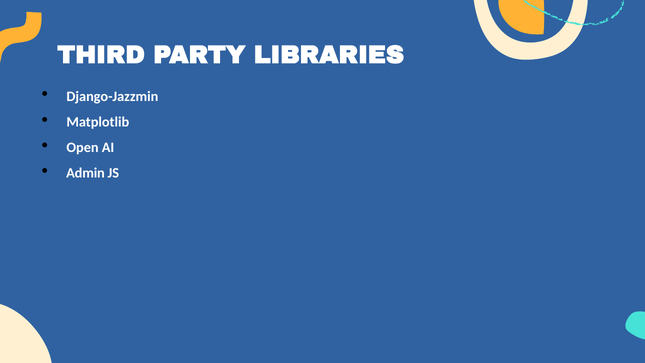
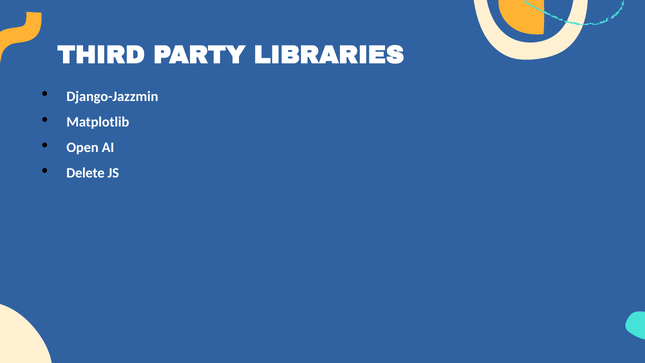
Admin: Admin -> Delete
